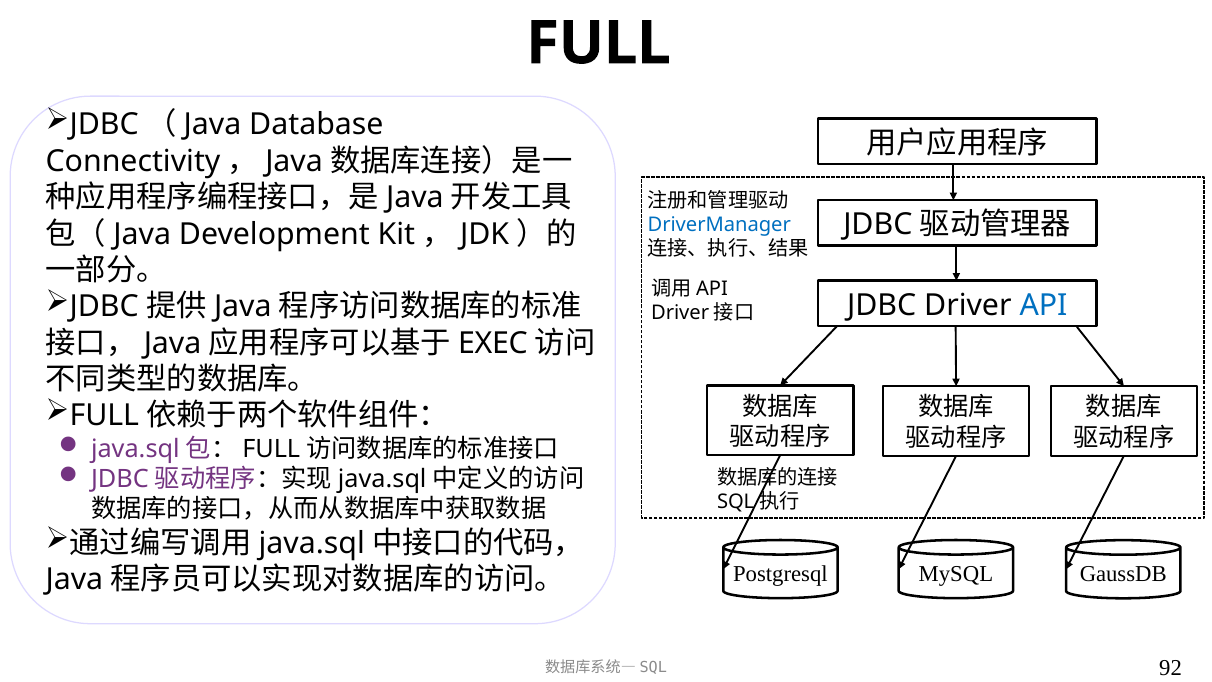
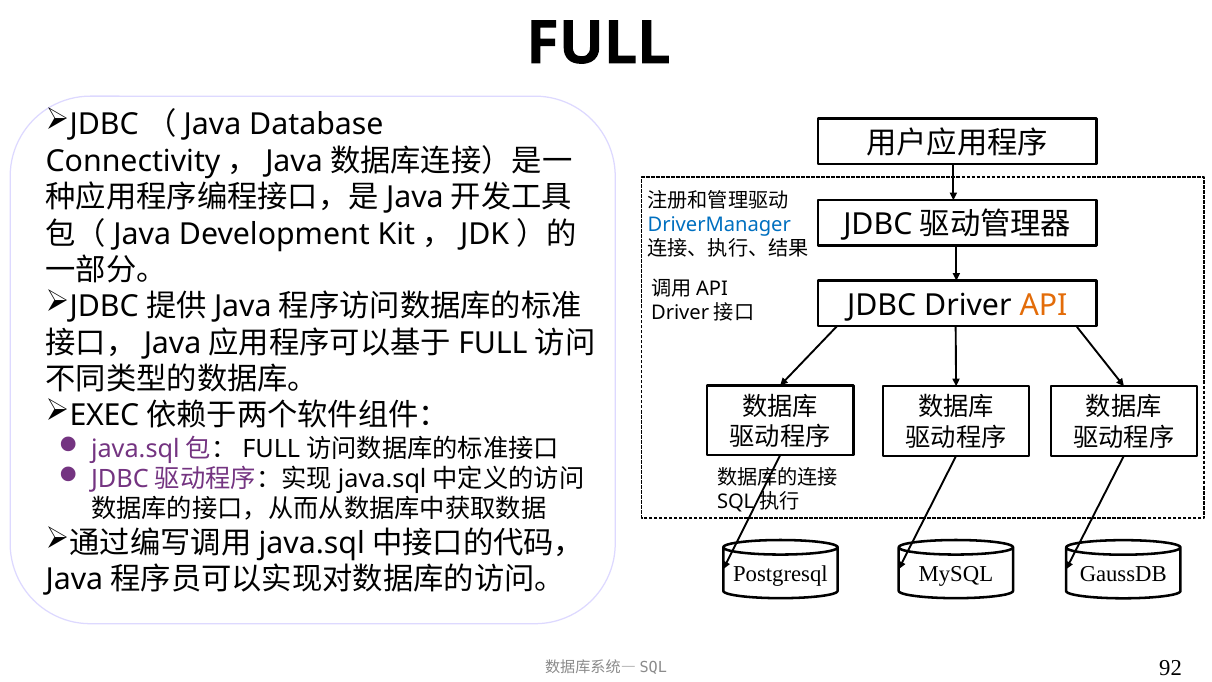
API colour: blue -> orange
EXEC at (493, 343): EXEC -> FULL
FULL at (104, 416): FULL -> EXEC
